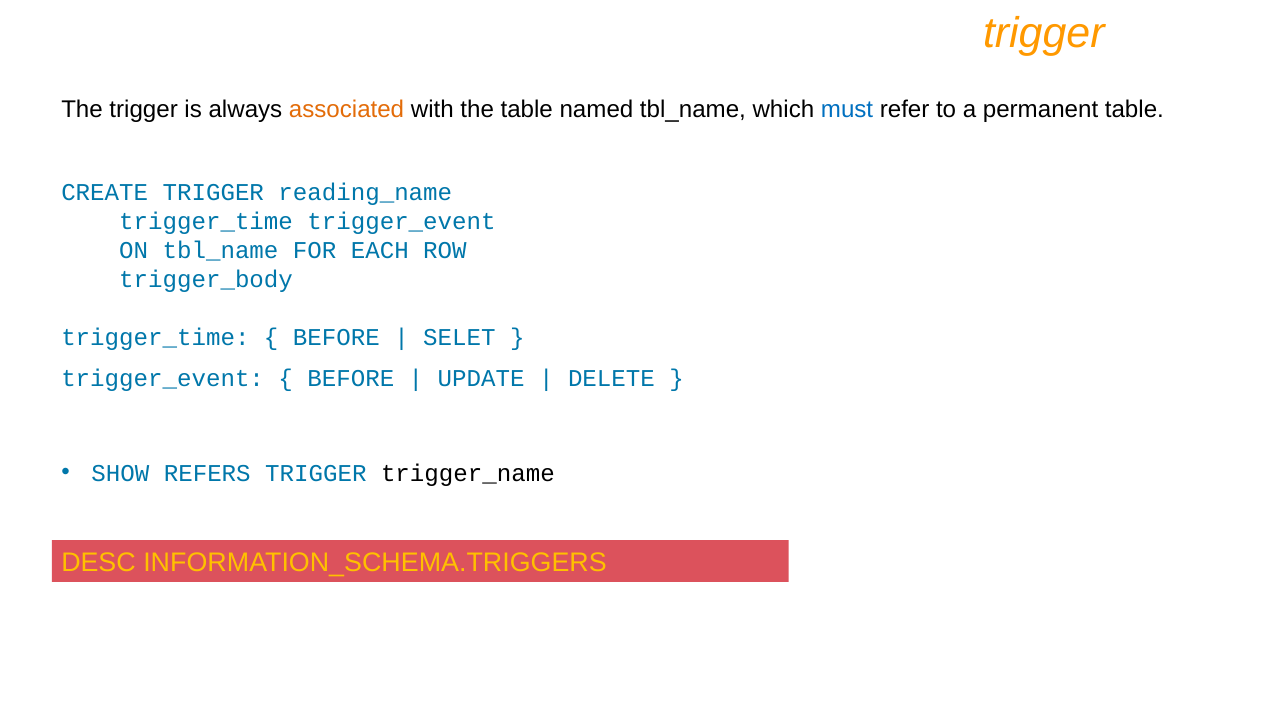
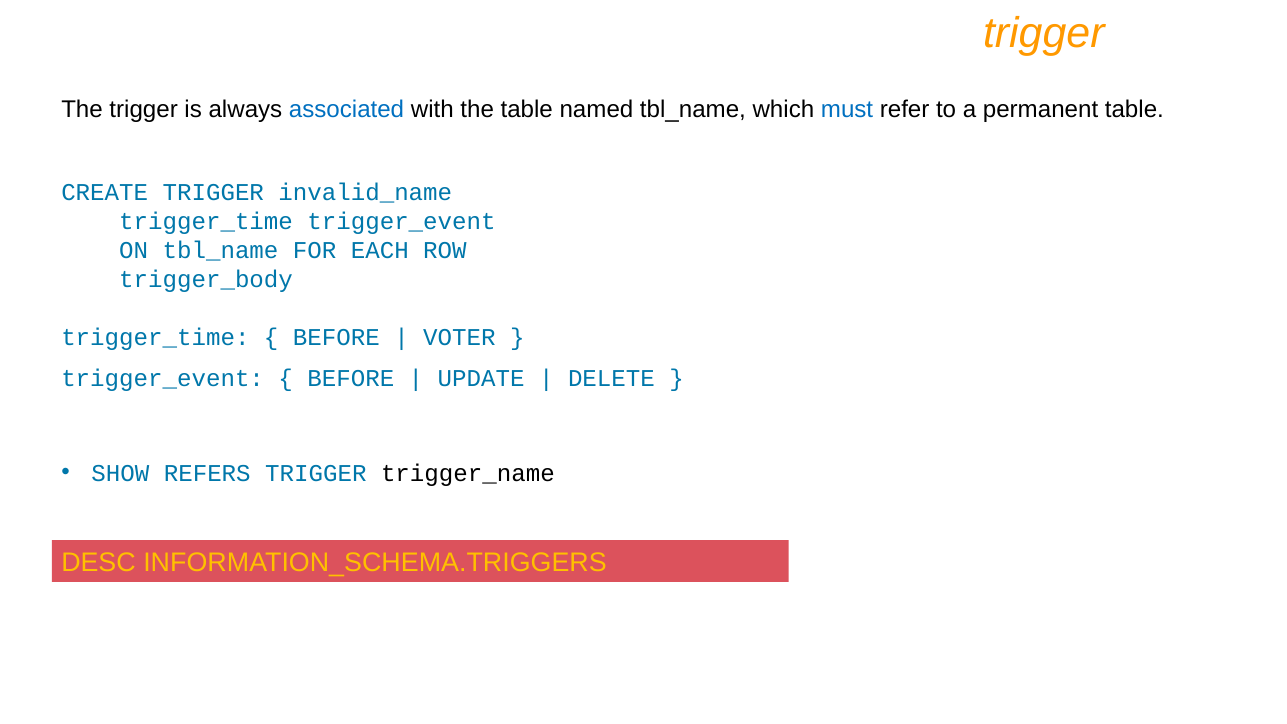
associated colour: orange -> blue
reading_name: reading_name -> invalid_name
SELET: SELET -> VOTER
